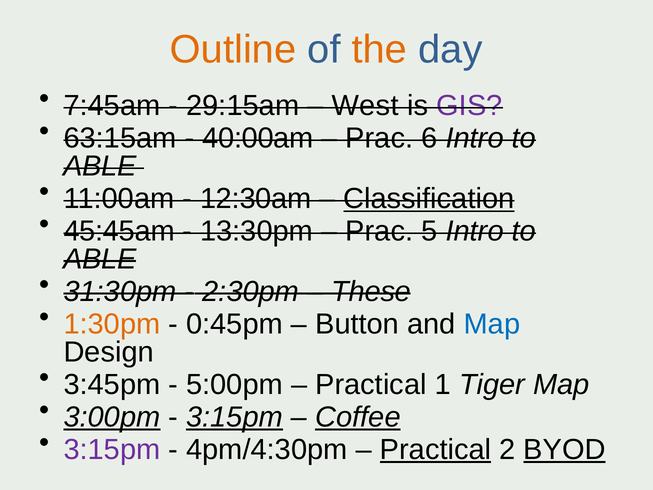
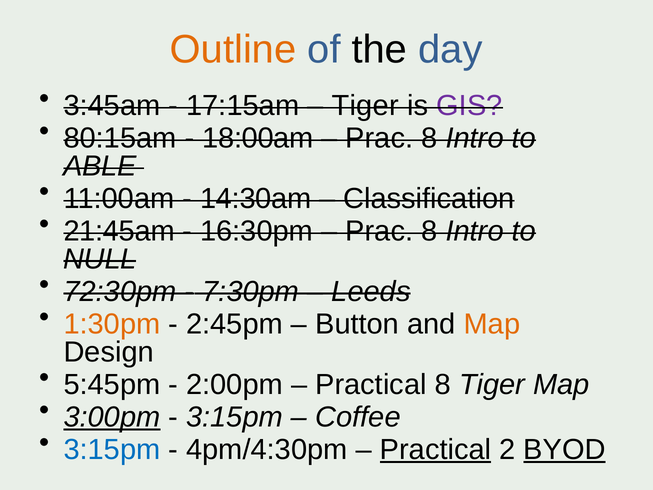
the colour: orange -> black
7:45am: 7:45am -> 3:45am
29:15am: 29:15am -> 17:15am
West at (365, 106): West -> Tiger
63:15am: 63:15am -> 80:15am
40:00am: 40:00am -> 18:00am
6 at (429, 138): 6 -> 8
12:30am: 12:30am -> 14:30am
Classification underline: present -> none
45:45am: 45:45am -> 21:45am
13:30pm: 13:30pm -> 16:30pm
5 at (429, 231): 5 -> 8
ABLE at (100, 259): ABLE -> NULL
31:30pm: 31:30pm -> 72:30pm
2:30pm: 2:30pm -> 7:30pm
These: These -> Leeds
0:45pm: 0:45pm -> 2:45pm
Map at (492, 324) colour: blue -> orange
3:45pm: 3:45pm -> 5:45pm
5:00pm: 5:00pm -> 2:00pm
Practical 1: 1 -> 8
3:15pm at (235, 417) underline: present -> none
Coffee underline: present -> none
3:15pm at (112, 449) colour: purple -> blue
